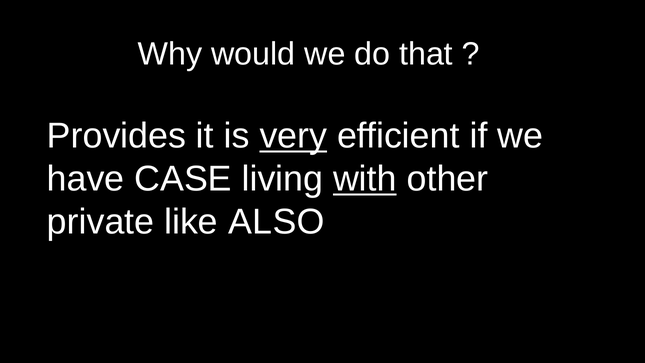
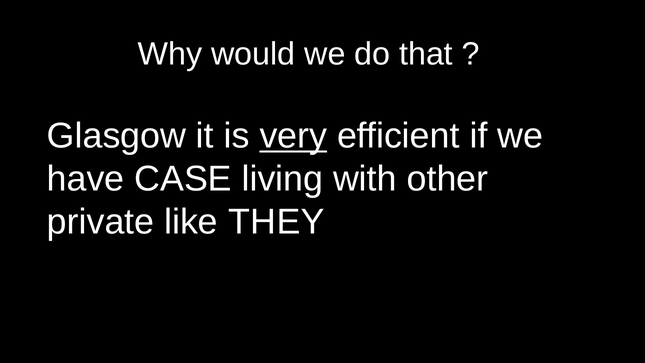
Provides: Provides -> Glasgow
with underline: present -> none
ALSO: ALSO -> THEY
